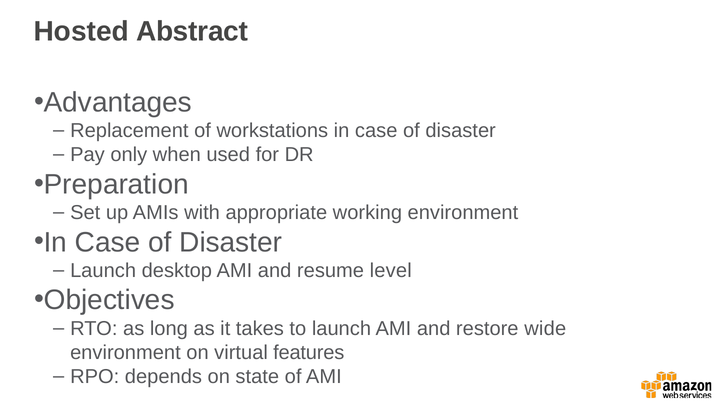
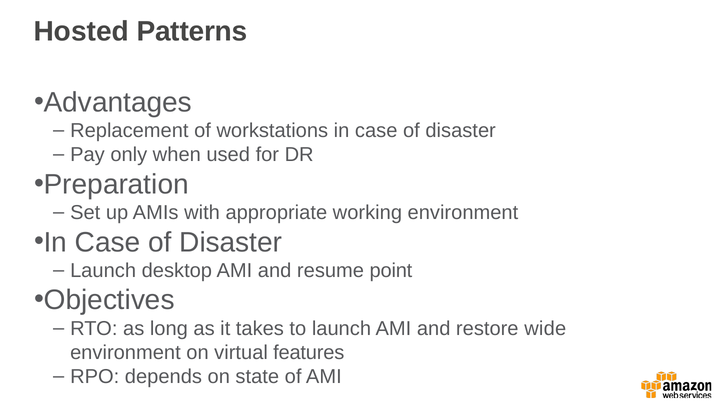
Abstract: Abstract -> Patterns
level: level -> point
